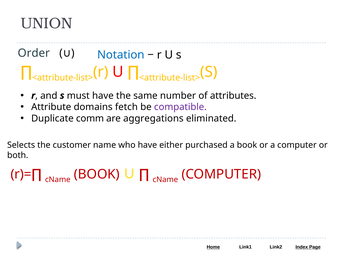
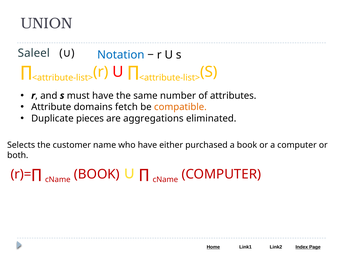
Order: Order -> Saleel
compatible colour: purple -> orange
comm: comm -> pieces
